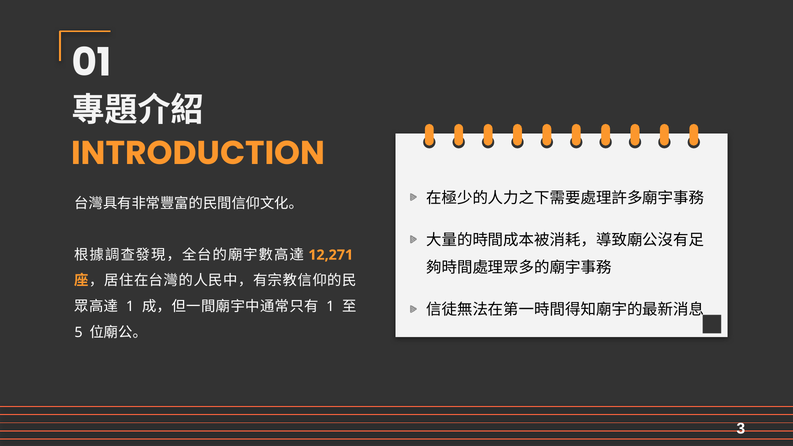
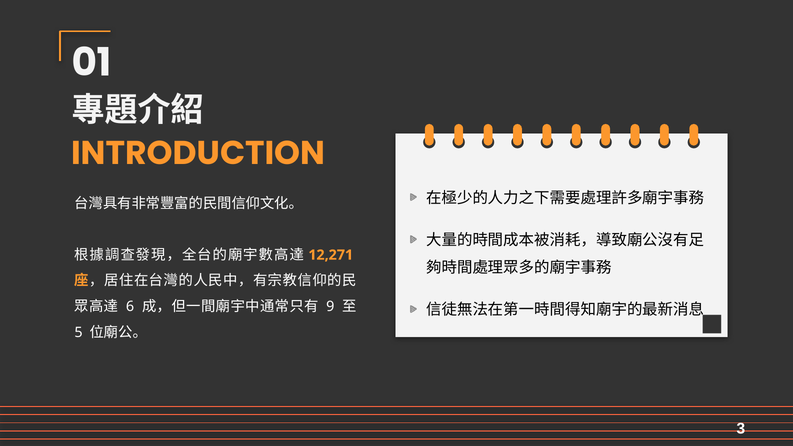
1 at (130, 307): 1 -> 6
1 at (330, 307): 1 -> 9
